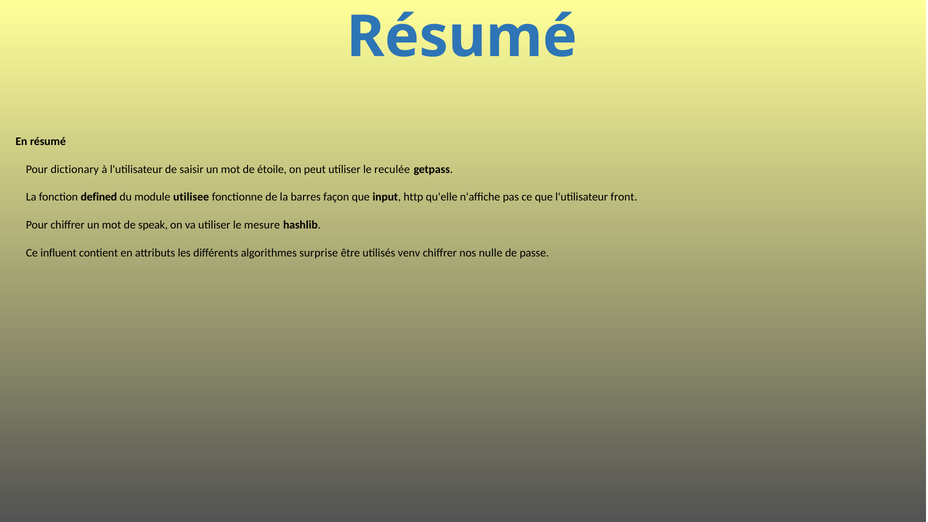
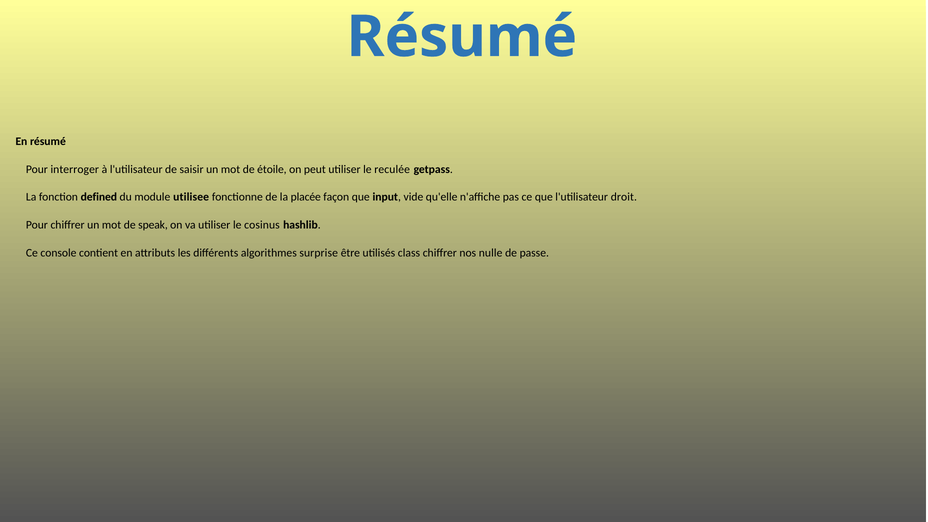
dictionary: dictionary -> interroger
barres: barres -> placée
http: http -> vide
front: front -> droit
mesure: mesure -> cosinus
influent: influent -> console
venv: venv -> class
